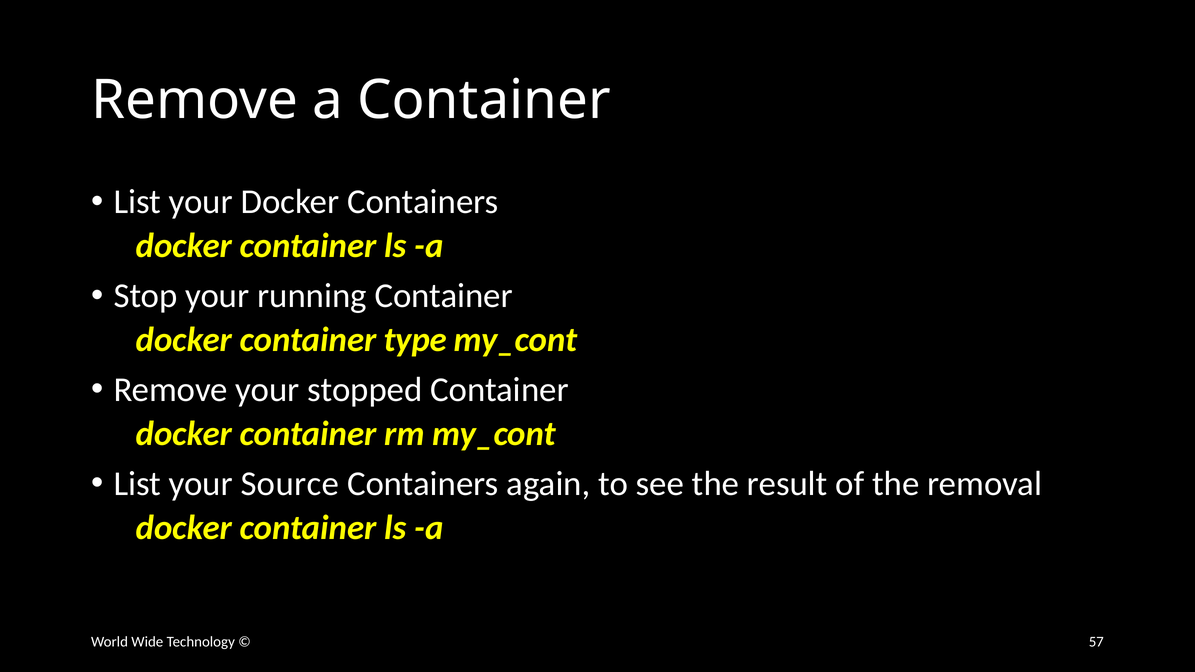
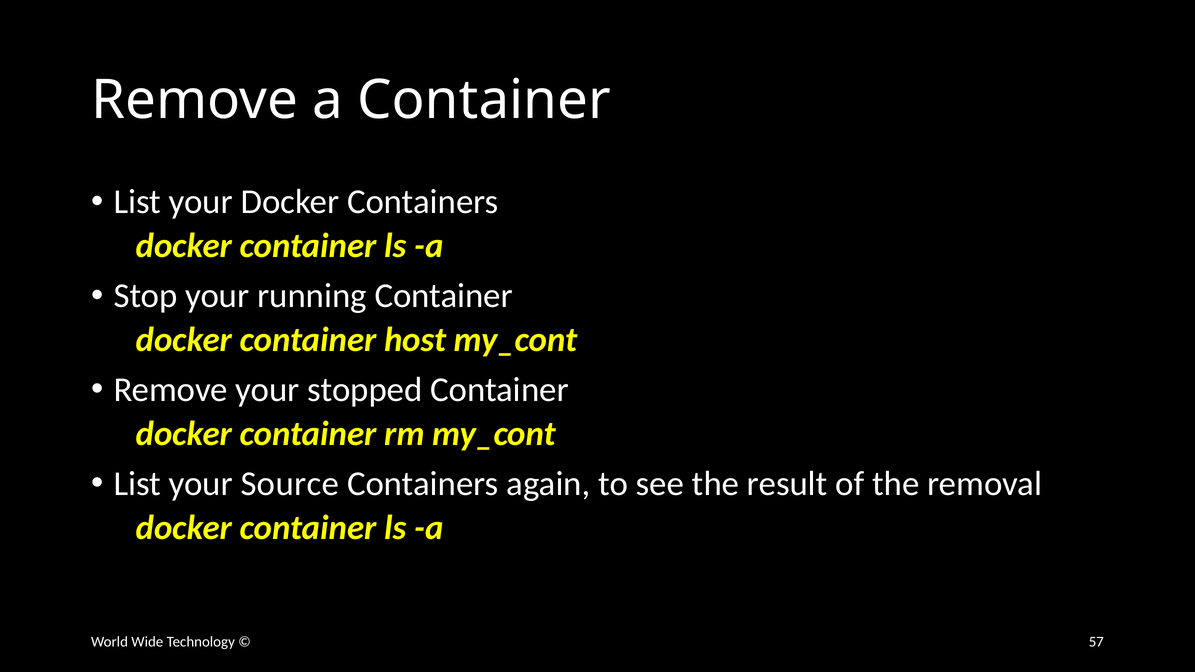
type: type -> host
